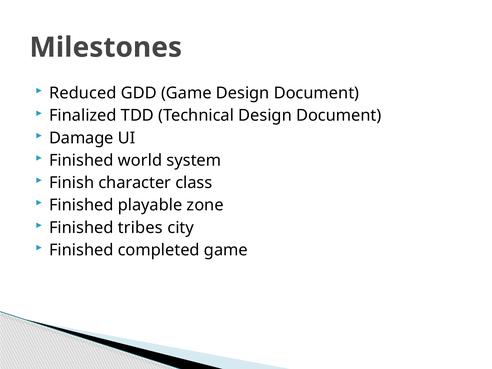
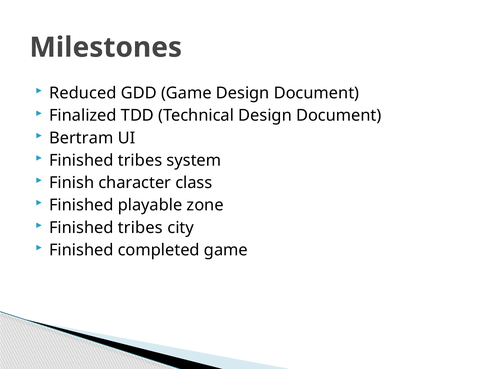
Damage: Damage -> Bertram
world at (140, 160): world -> tribes
